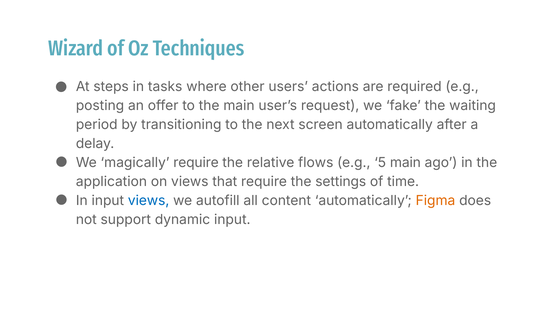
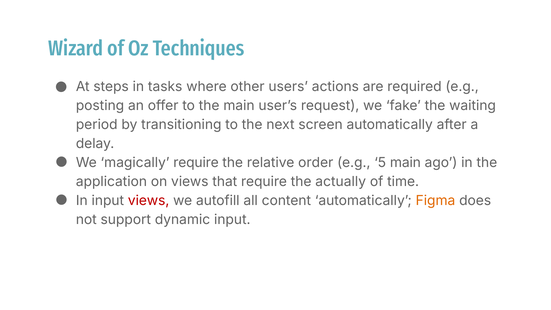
flows: flows -> order
settings: settings -> actually
views at (149, 201) colour: blue -> red
